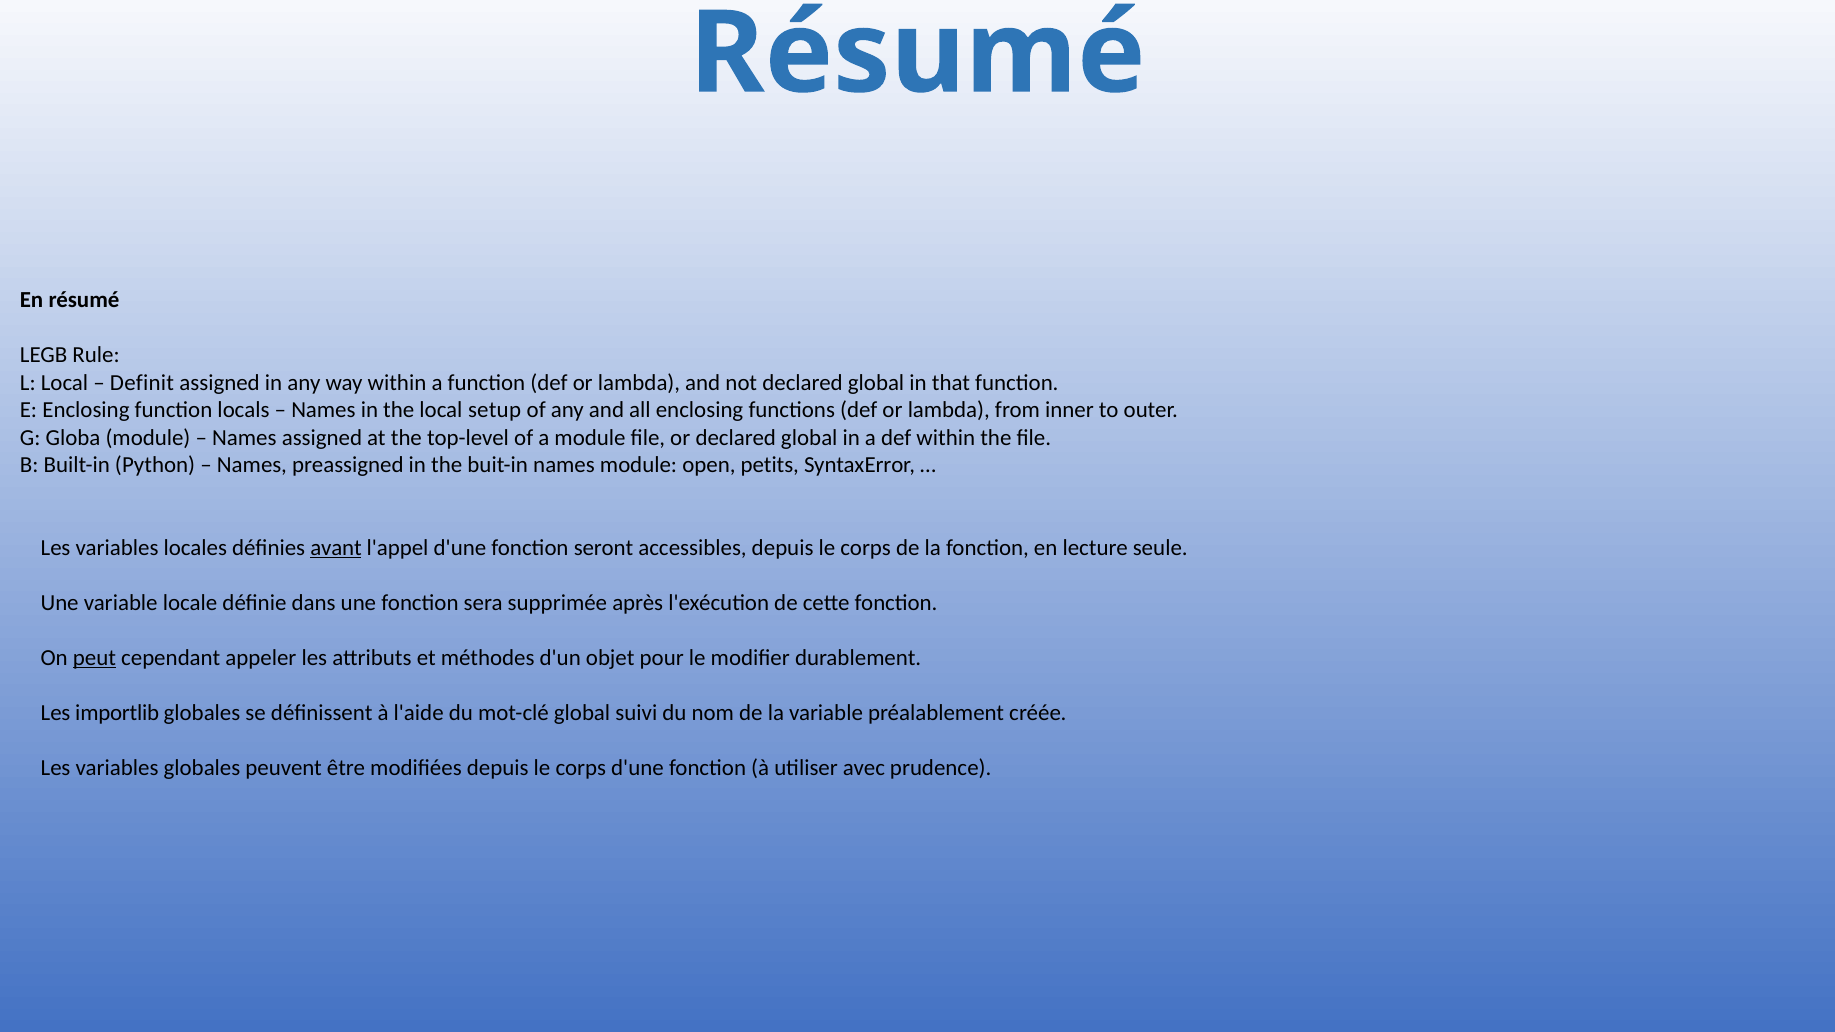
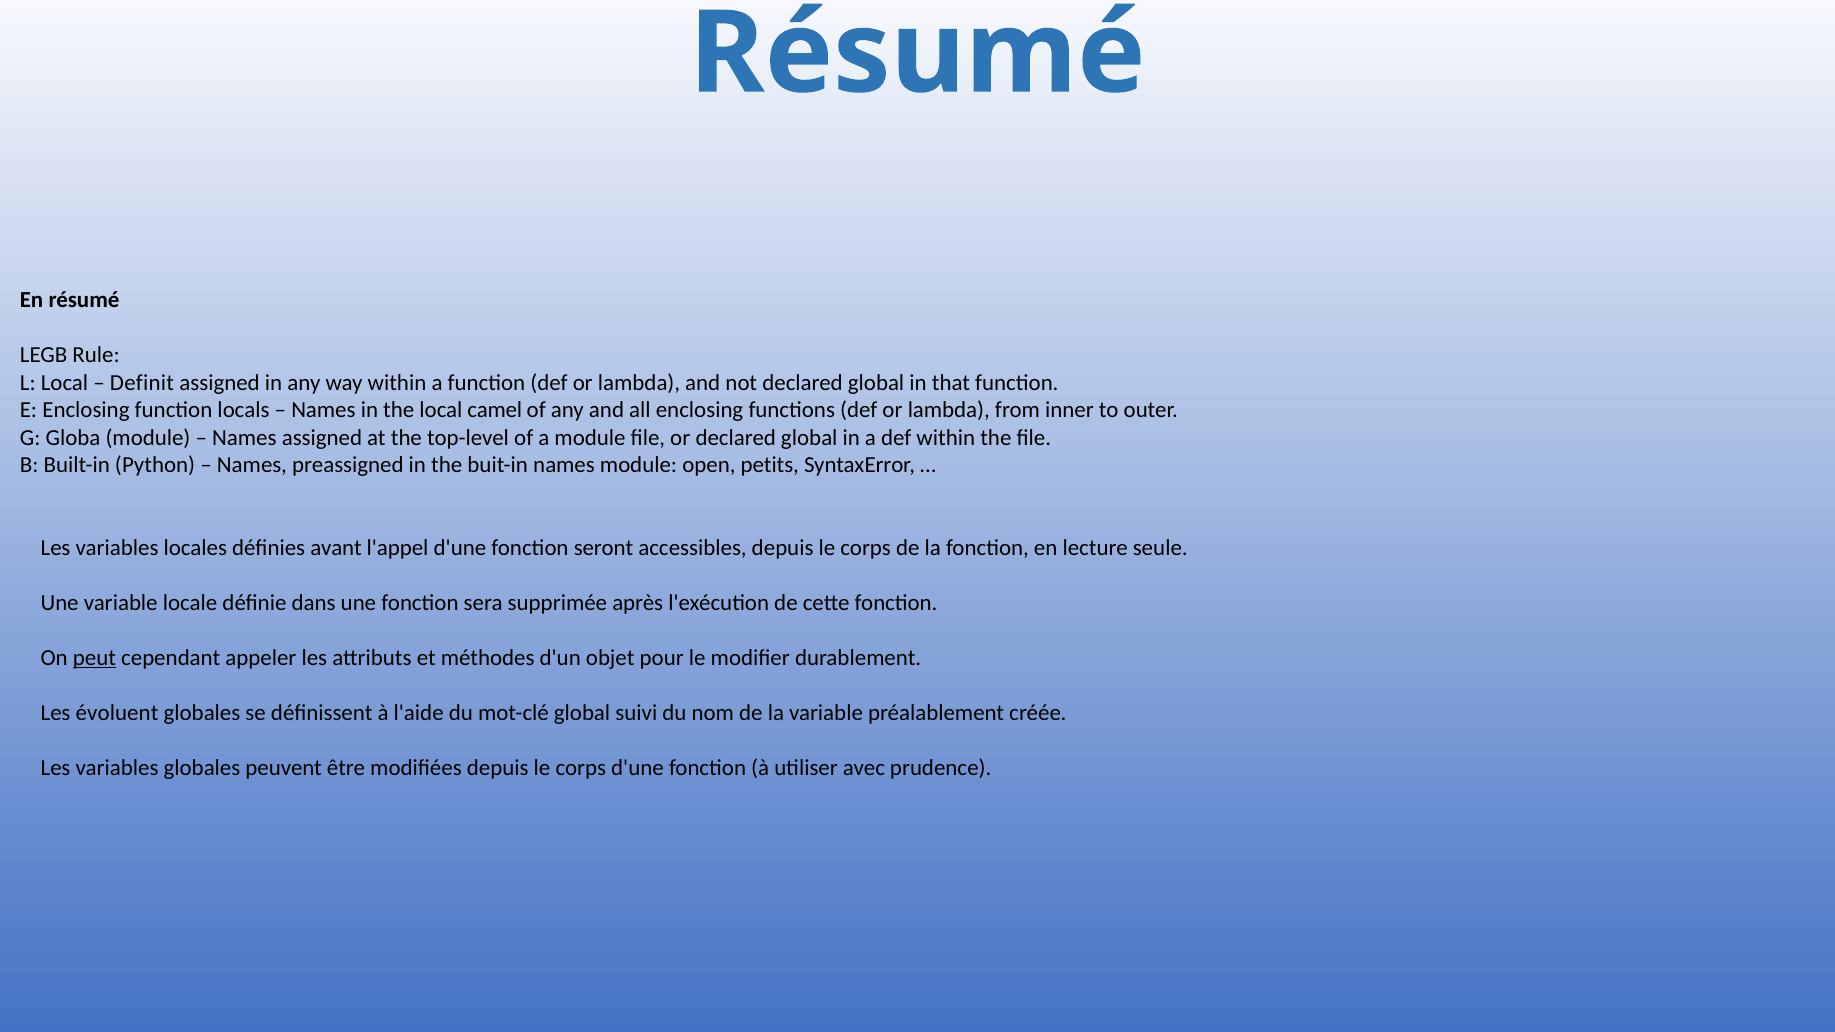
setup: setup -> camel
avant underline: present -> none
importlib: importlib -> évoluent
